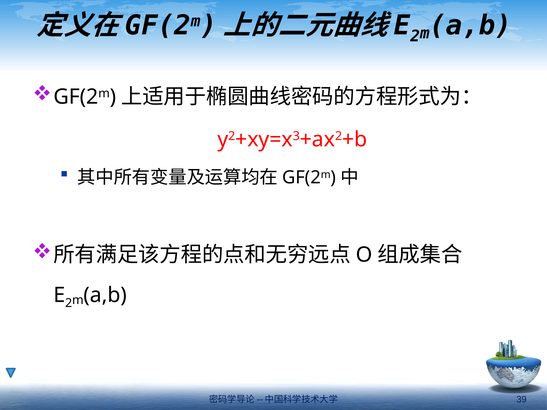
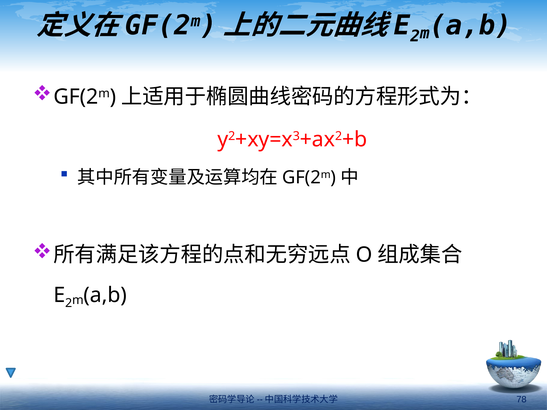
39: 39 -> 78
